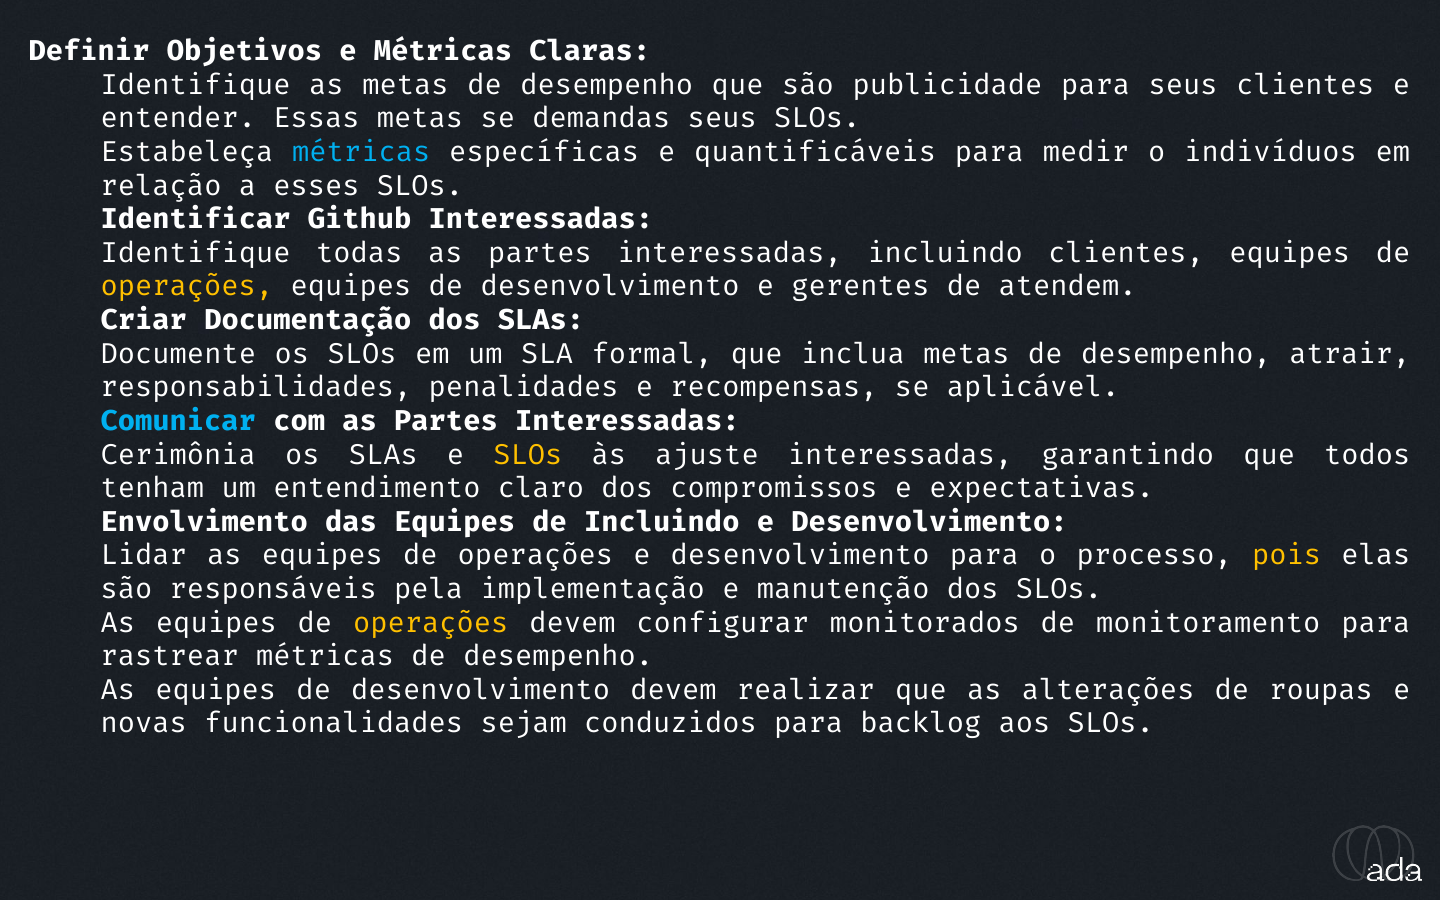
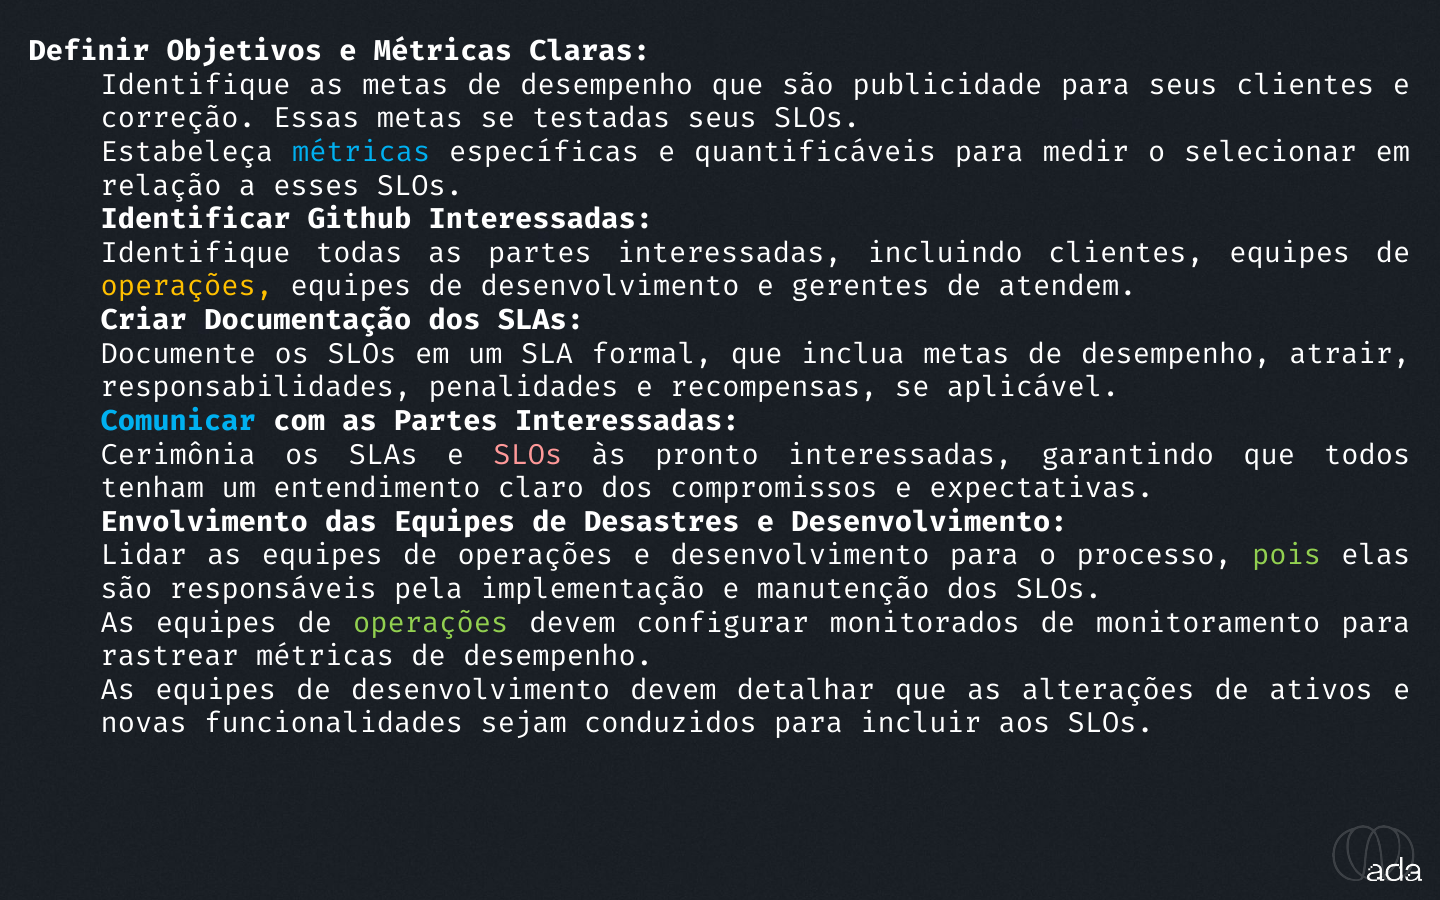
entender: entender -> correção
demandas: demandas -> testadas
indivíduos: indivíduos -> selecionar
SLOs at (528, 455) colour: yellow -> pink
ajuste: ajuste -> pronto
de Incluindo: Incluindo -> Desastres
pois colour: yellow -> light green
operações at (431, 623) colour: yellow -> light green
realizar: realizar -> detalhar
roupas: roupas -> ativos
backlog: backlog -> incluir
